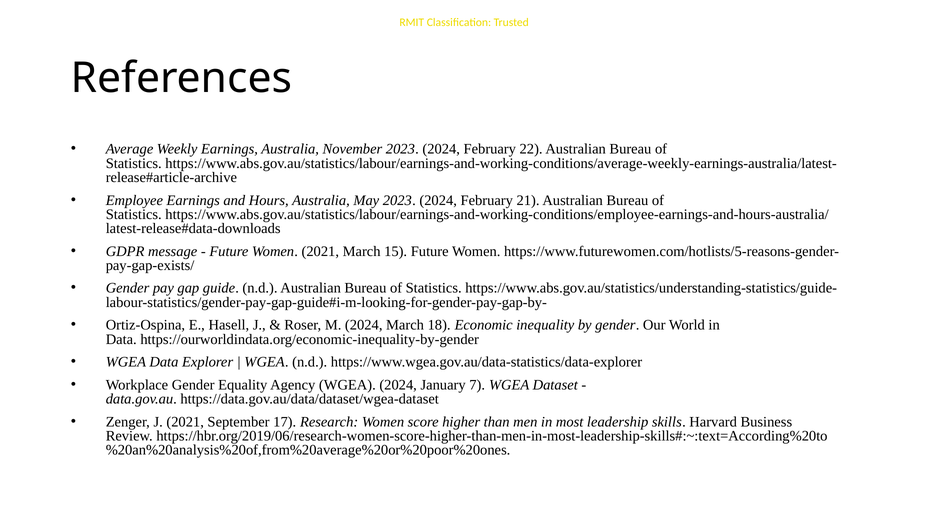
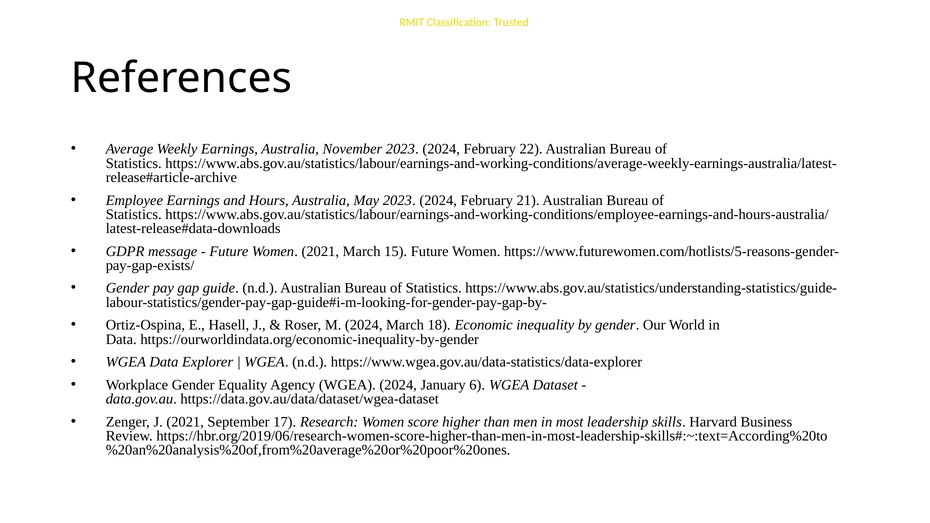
7: 7 -> 6
